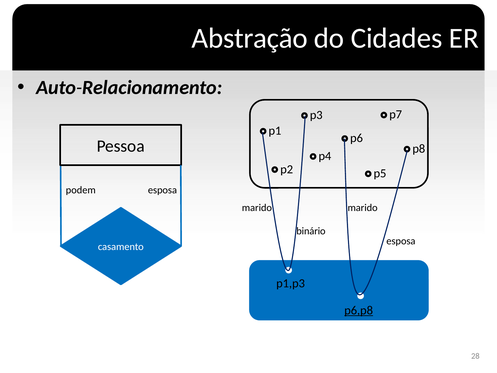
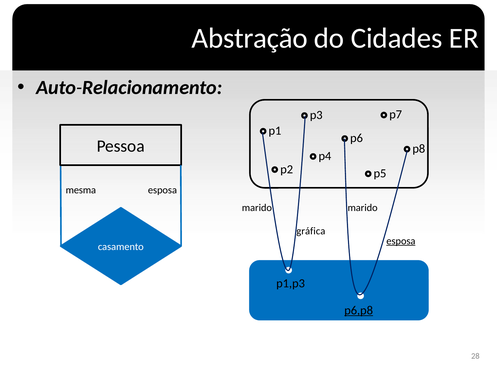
podem: podem -> mesma
binário: binário -> gráfica
esposa at (401, 241) underline: none -> present
